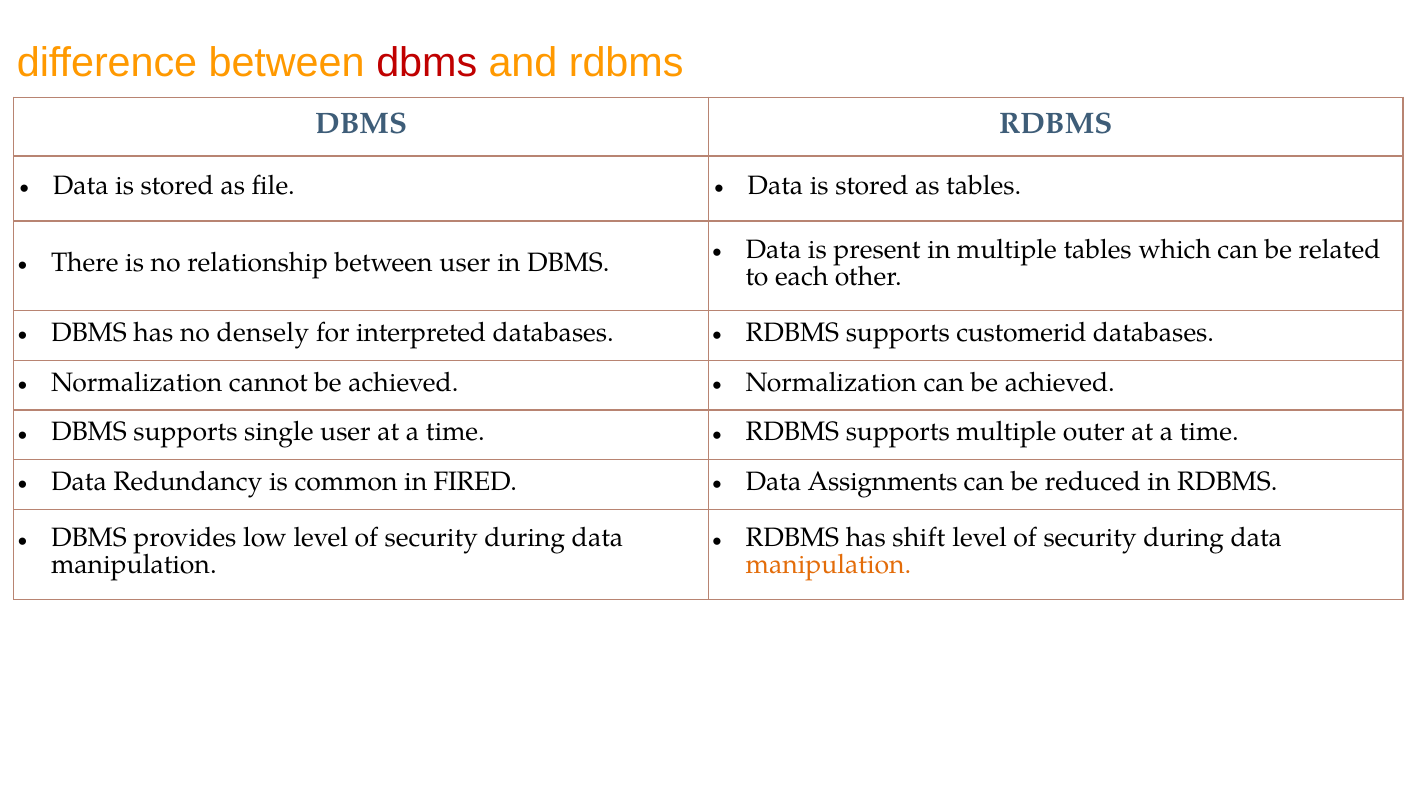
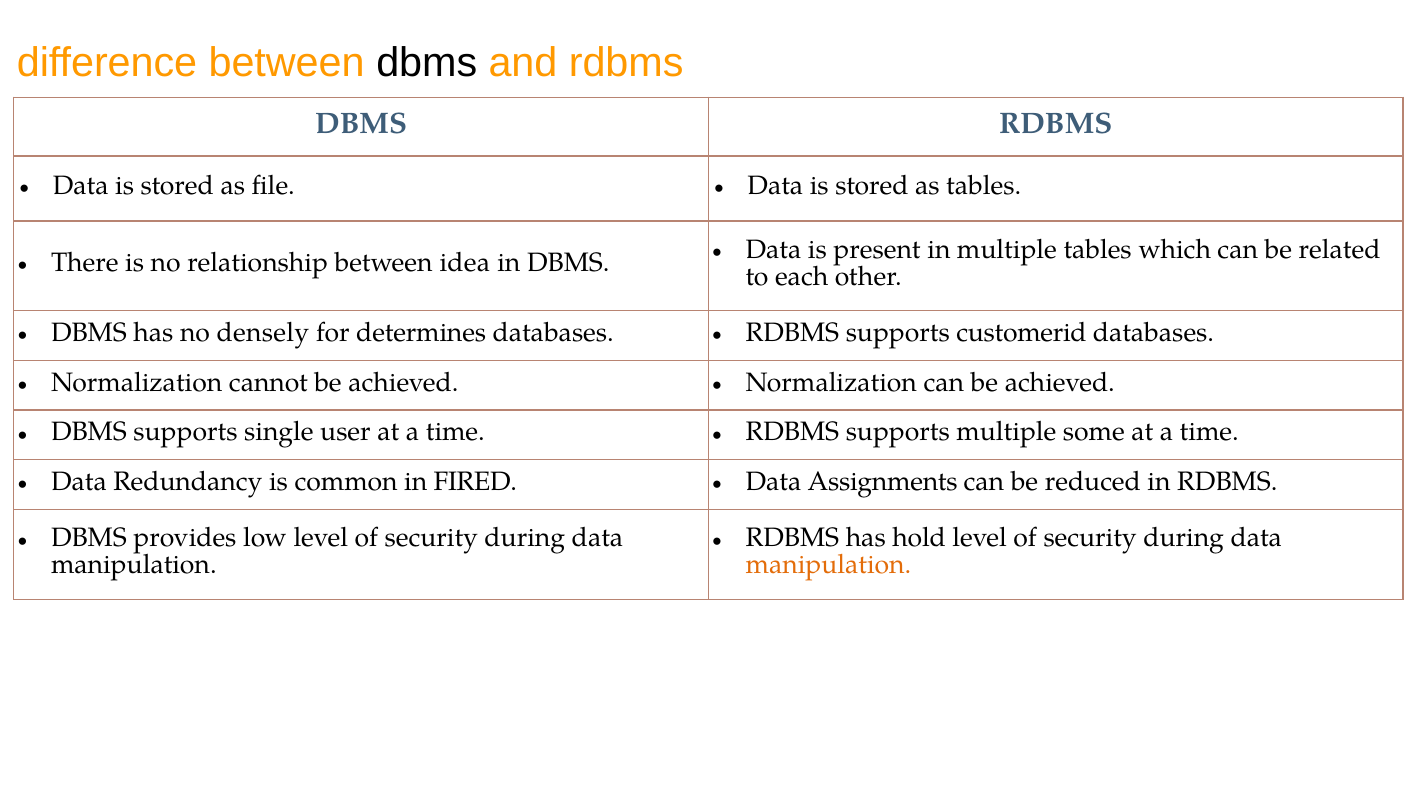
dbms at (427, 63) colour: red -> black
between user: user -> idea
interpreted: interpreted -> determines
outer: outer -> some
shift: shift -> hold
